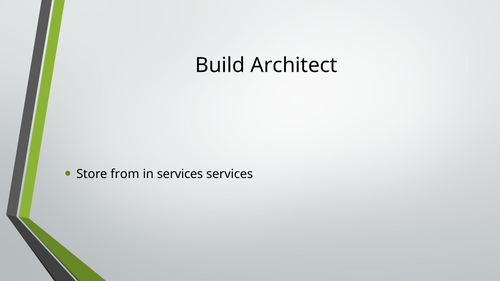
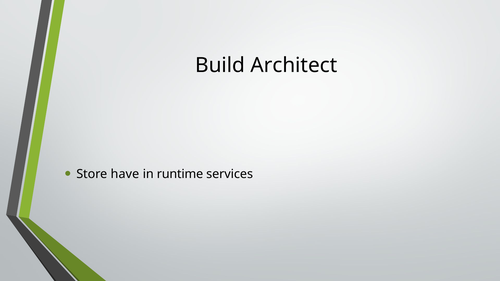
from: from -> have
in services: services -> runtime
